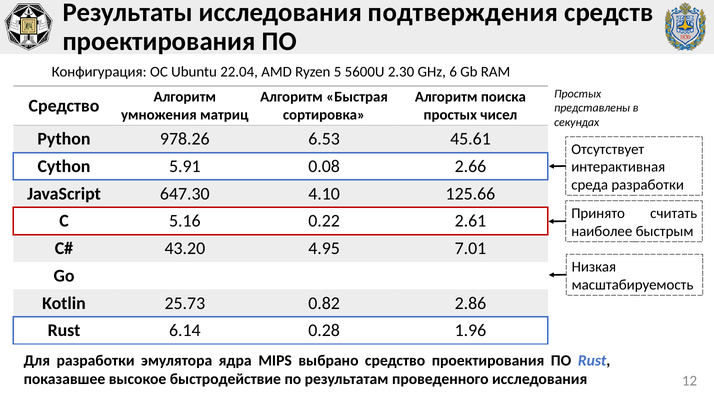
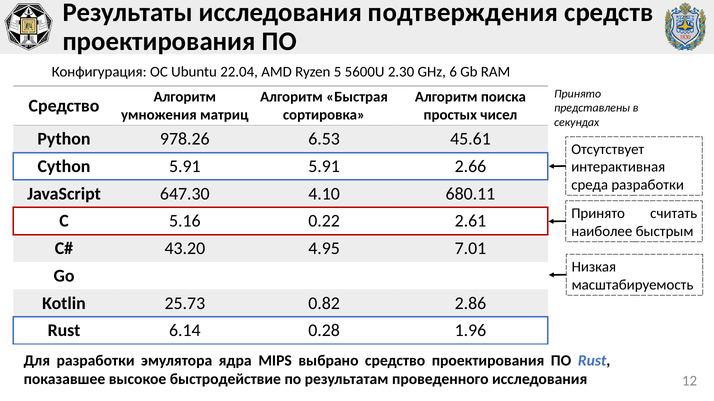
Простых at (578, 94): Простых -> Принято
5.91 0.08: 0.08 -> 5.91
125.66: 125.66 -> 680.11
